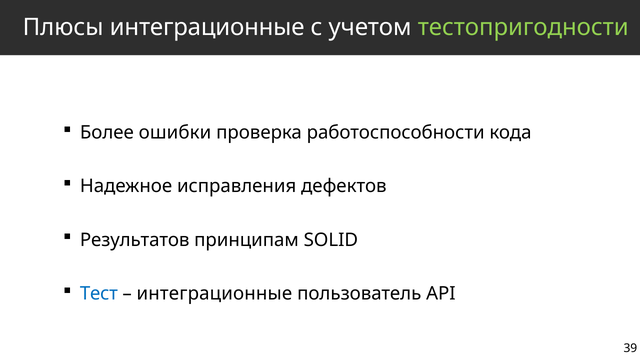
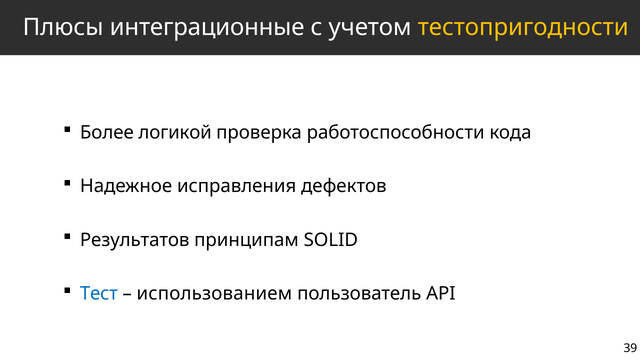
тестопригодности colour: light green -> yellow
ошибки: ошибки -> логикой
интеграционные at (214, 294): интеграционные -> использованием
